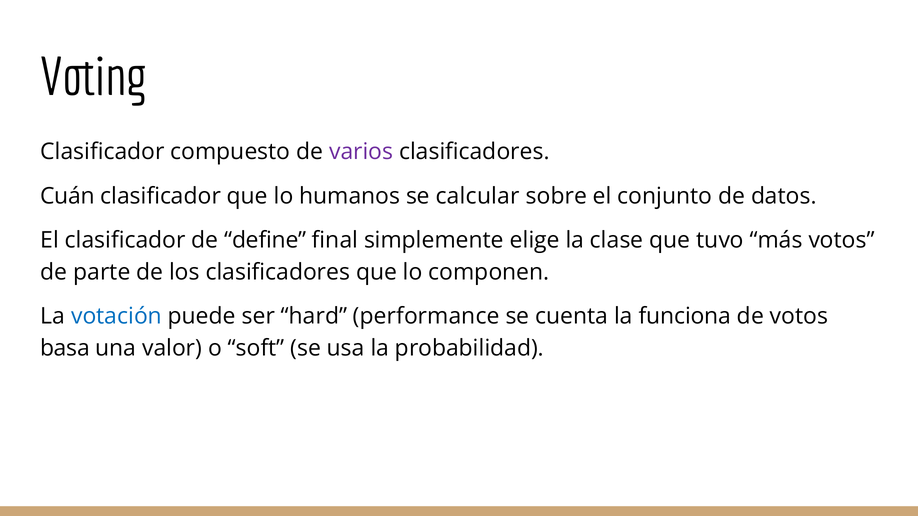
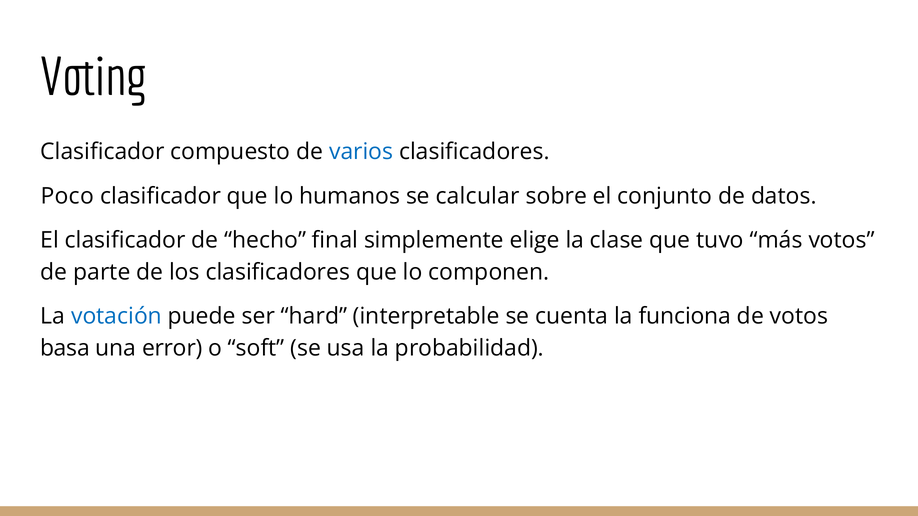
varios colour: purple -> blue
Cuán: Cuán -> Poco
define: define -> hecho
performance: performance -> interpretable
valor: valor -> error
